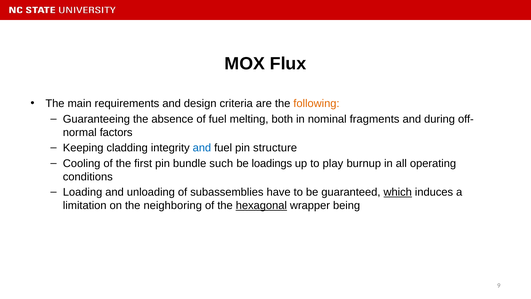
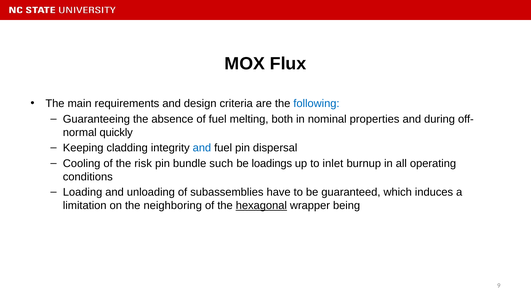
following colour: orange -> blue
fragments: fragments -> properties
factors: factors -> quickly
structure: structure -> dispersal
first: first -> risk
play: play -> inlet
which underline: present -> none
